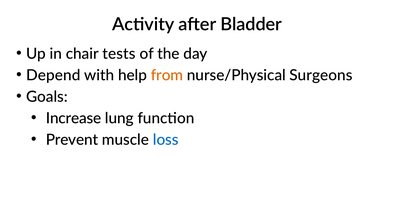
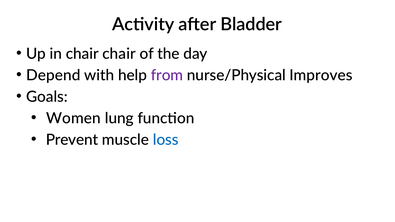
chair tests: tests -> chair
from colour: orange -> purple
Surgeons: Surgeons -> Improves
Increase: Increase -> Women
